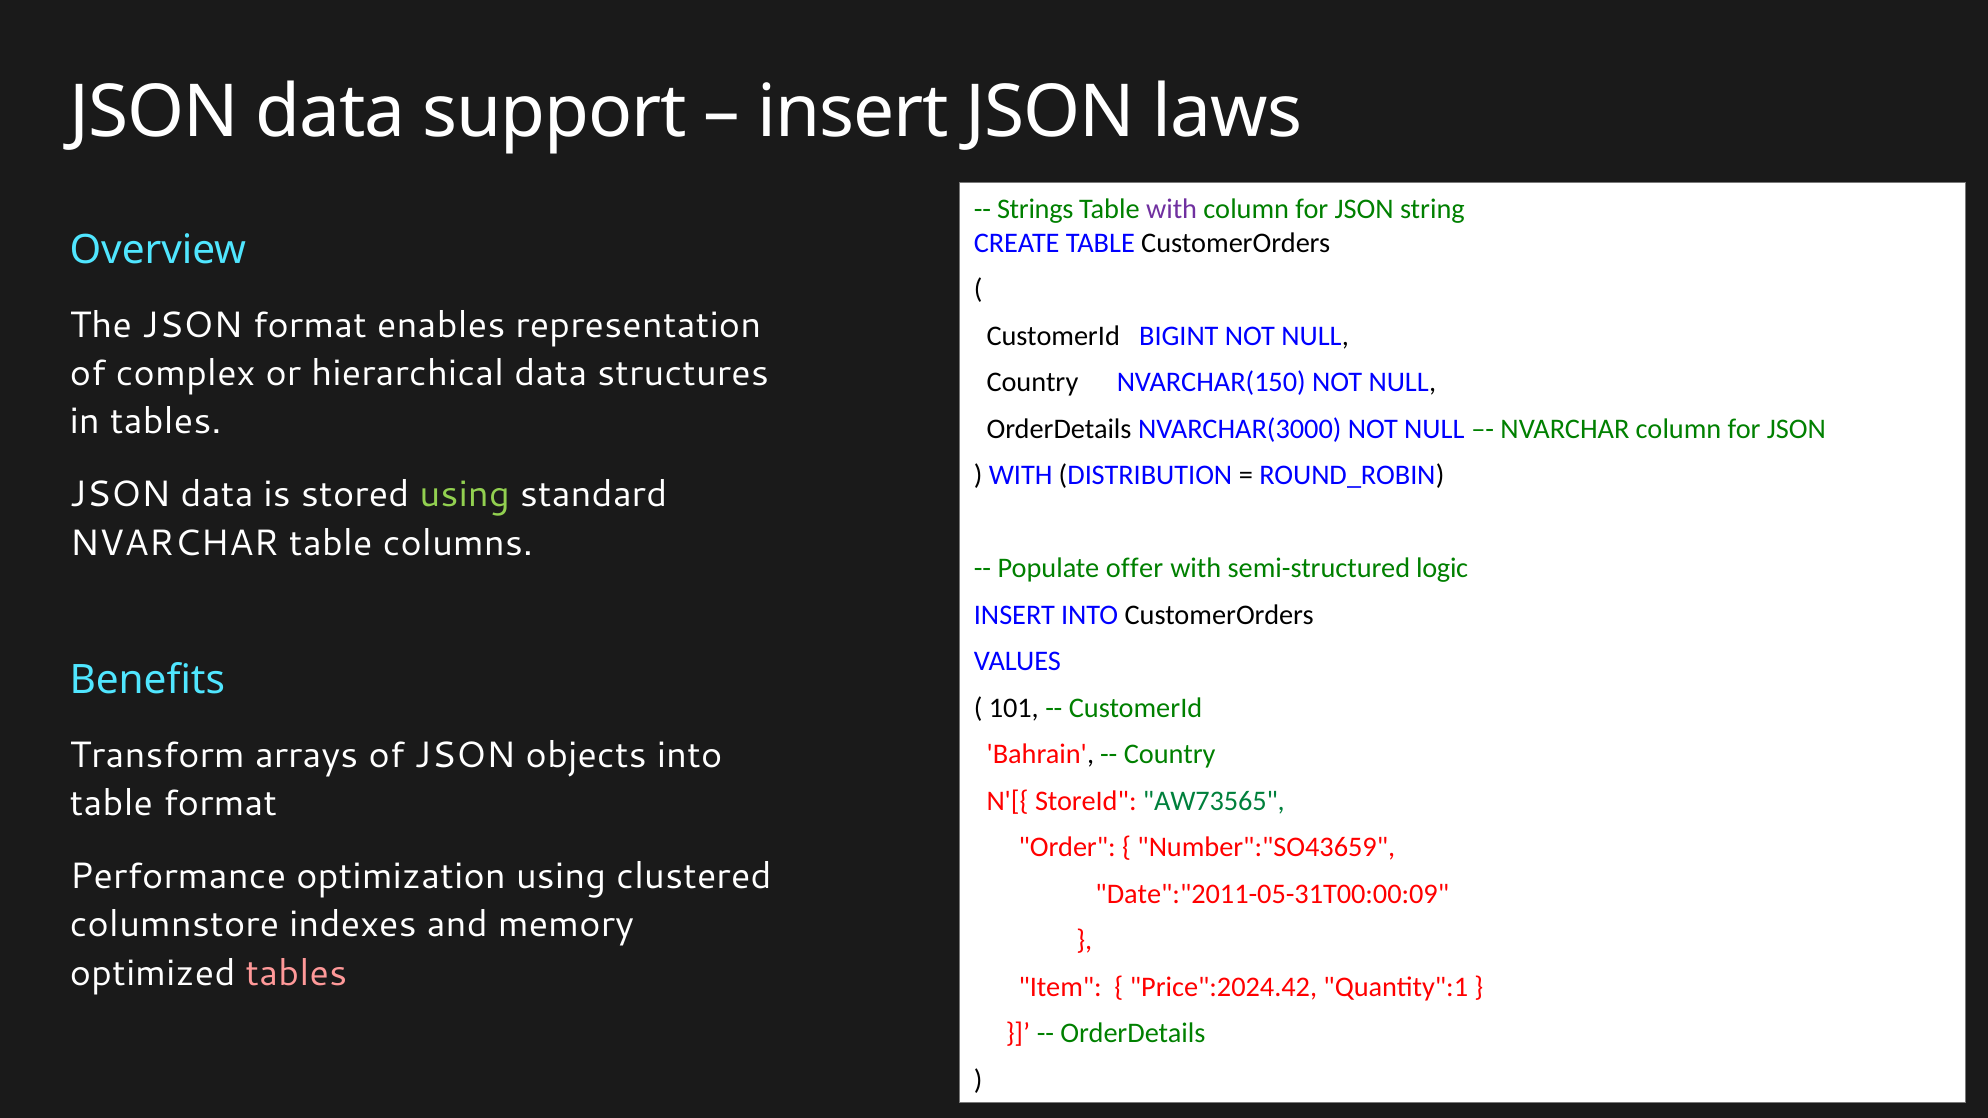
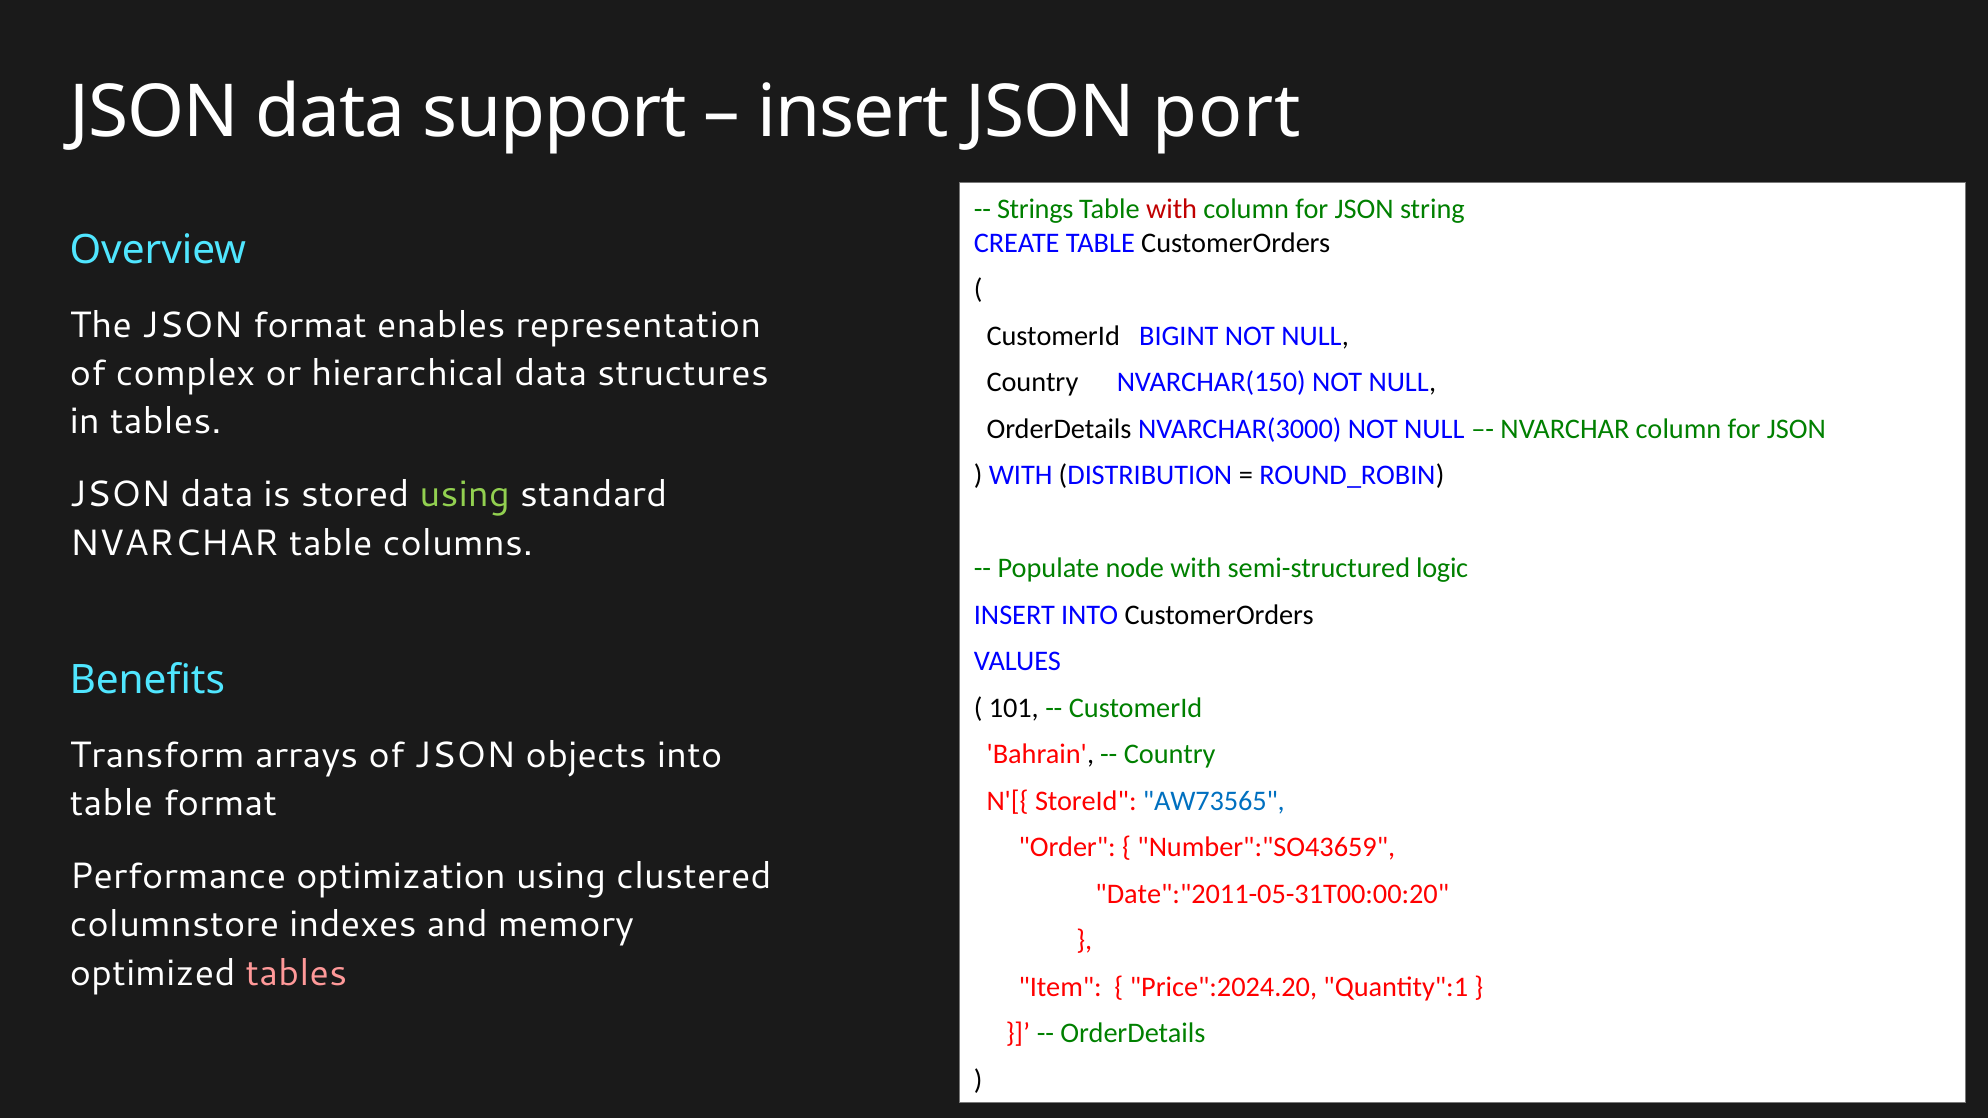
laws: laws -> port
with at (1172, 209) colour: purple -> red
offer: offer -> node
AW73565 colour: green -> blue
Date":"2011-05-31T00:00:09: Date":"2011-05-31T00:00:09 -> Date":"2011-05-31T00:00:20
Price":2024.42: Price":2024.42 -> Price":2024.20
